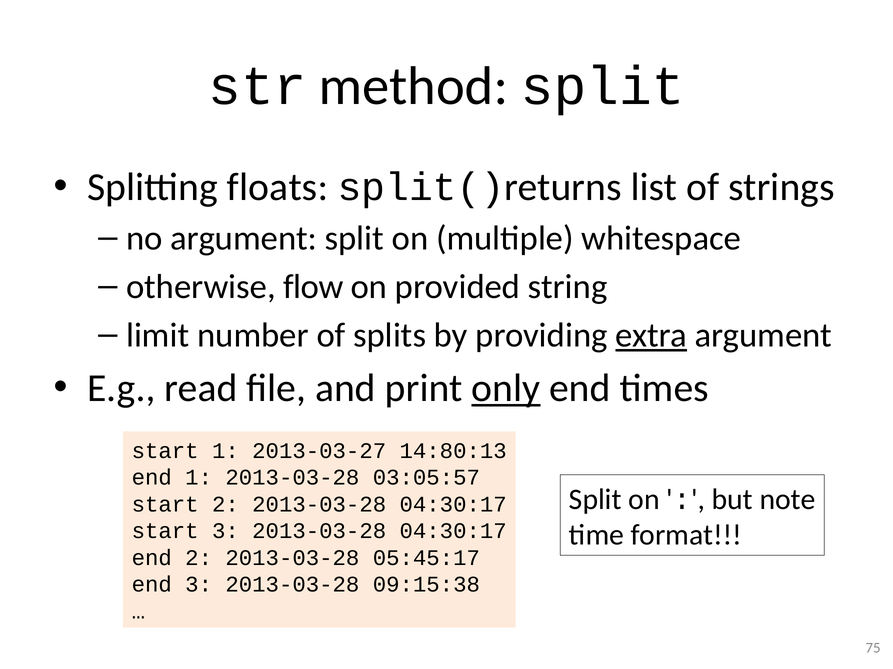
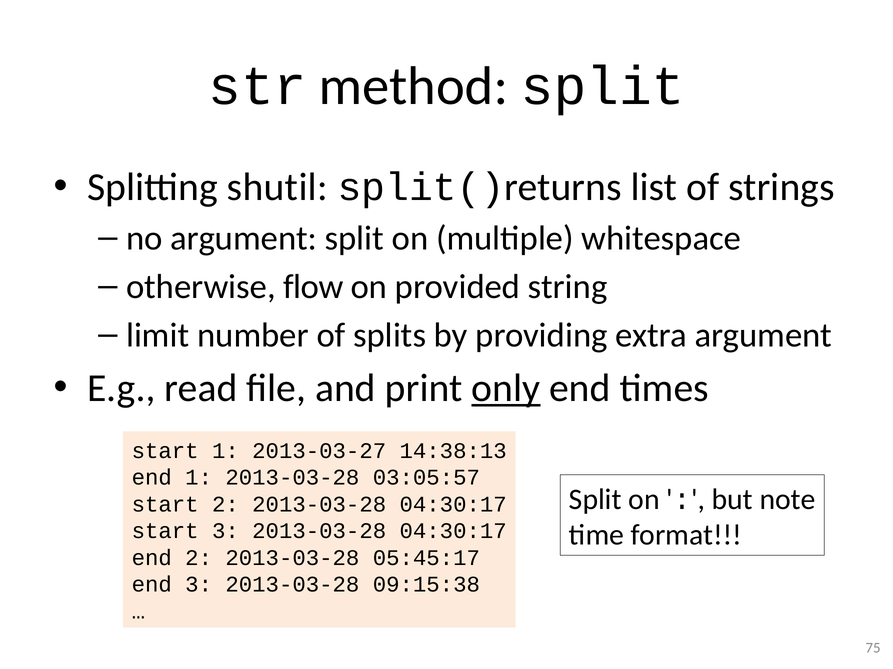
floats: floats -> shutil
extra underline: present -> none
14:80:13: 14:80:13 -> 14:38:13
